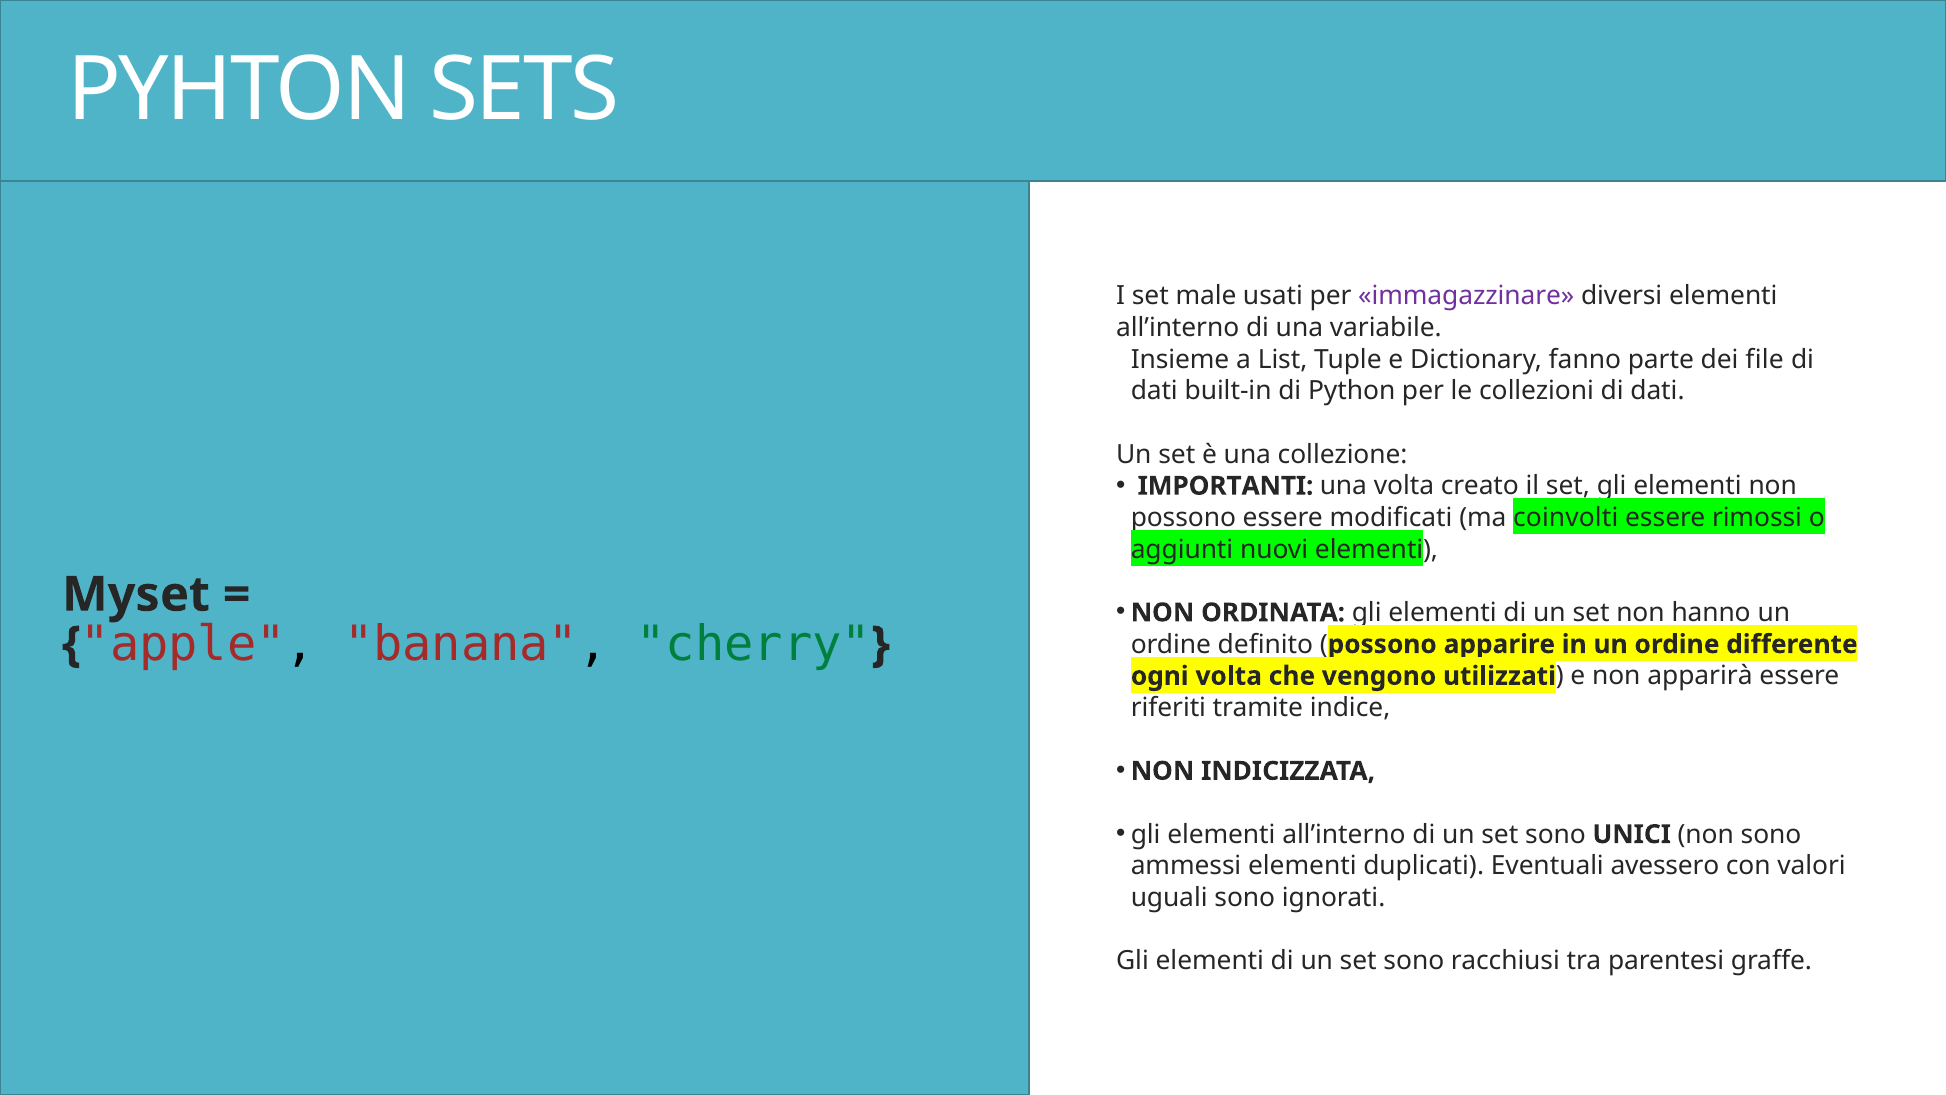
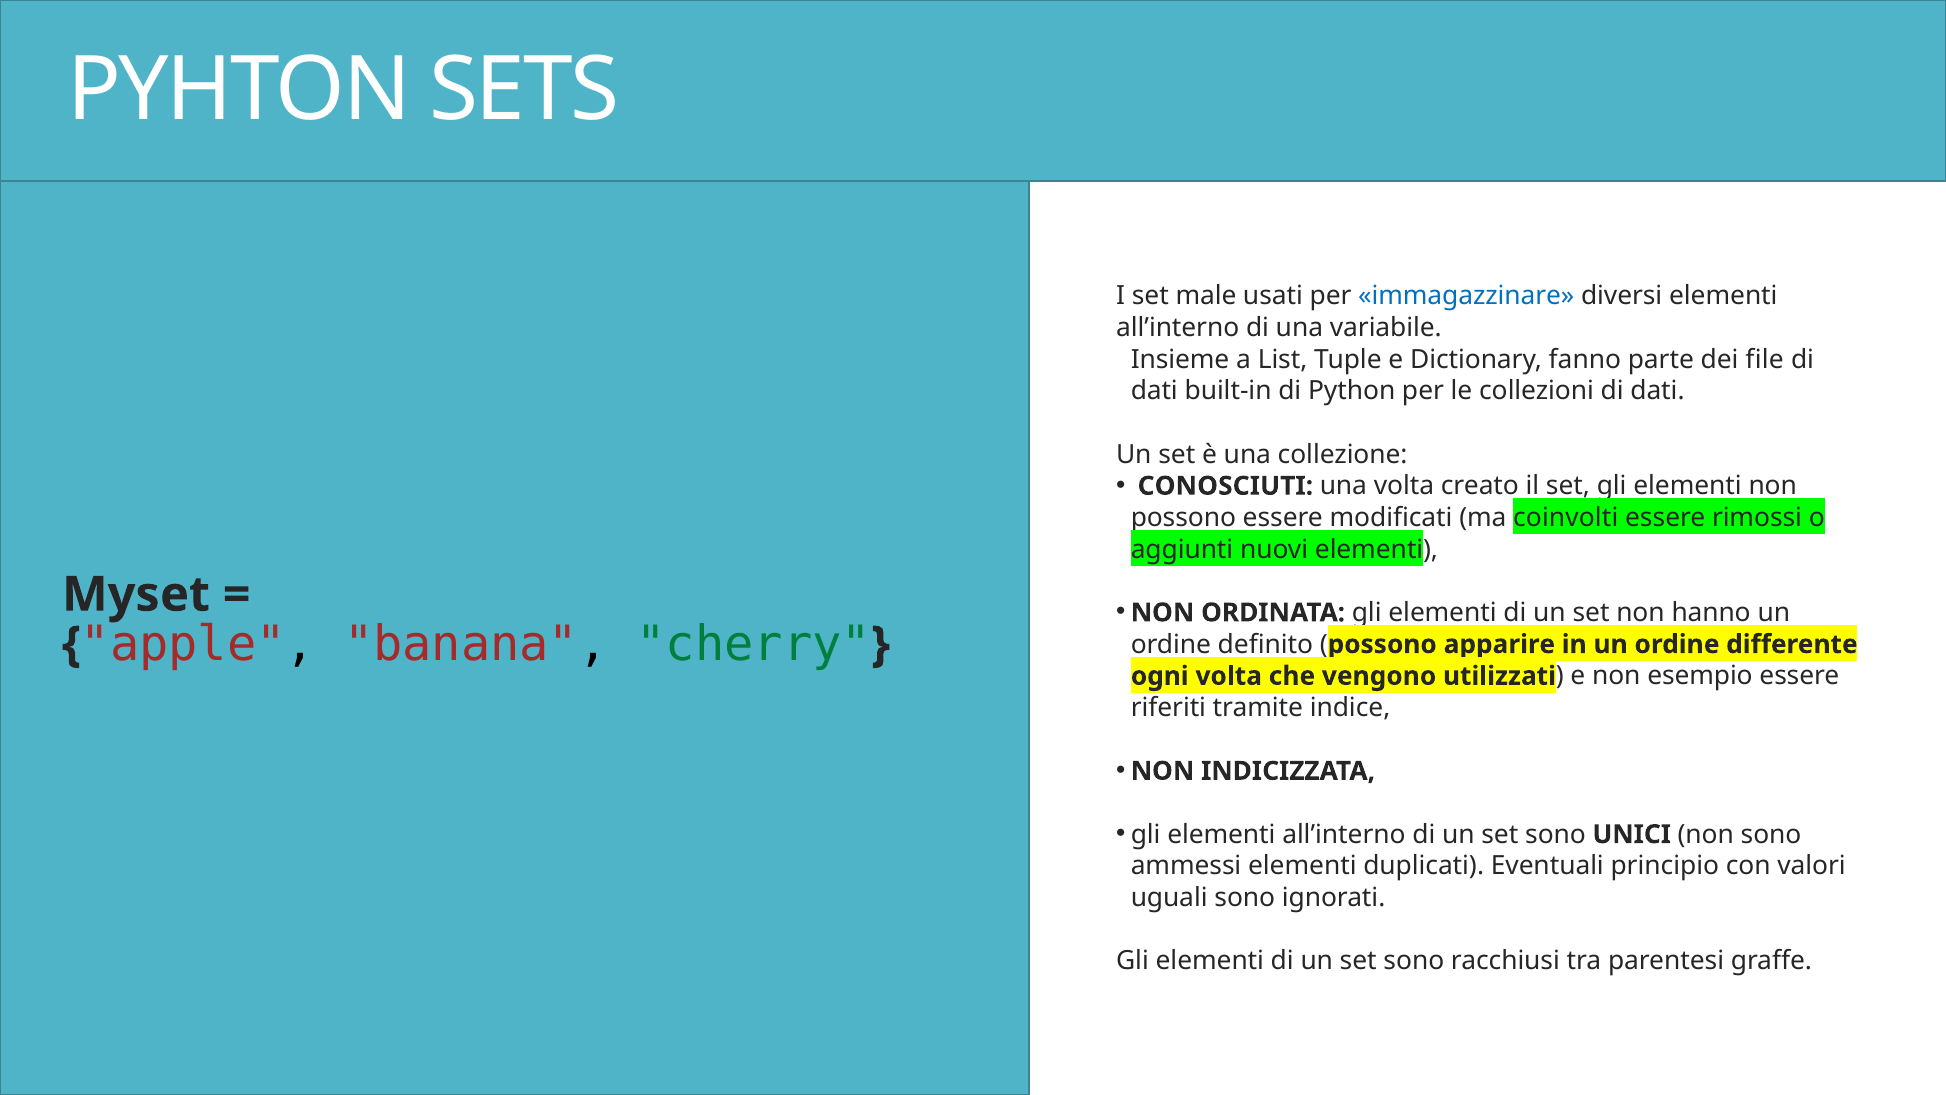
immagazzinare colour: purple -> blue
IMPORTANTI: IMPORTANTI -> CONOSCIUTI
apparirà: apparirà -> esempio
avessero: avessero -> principio
